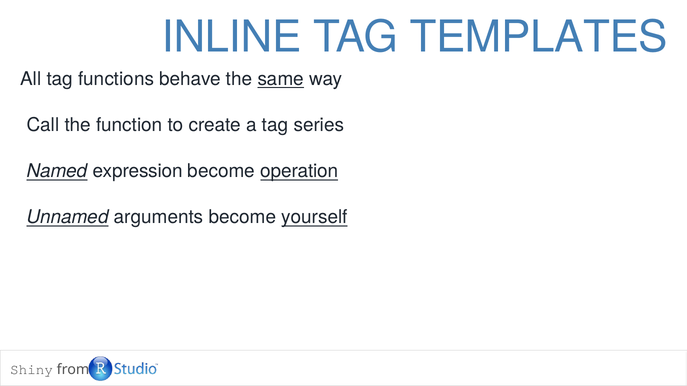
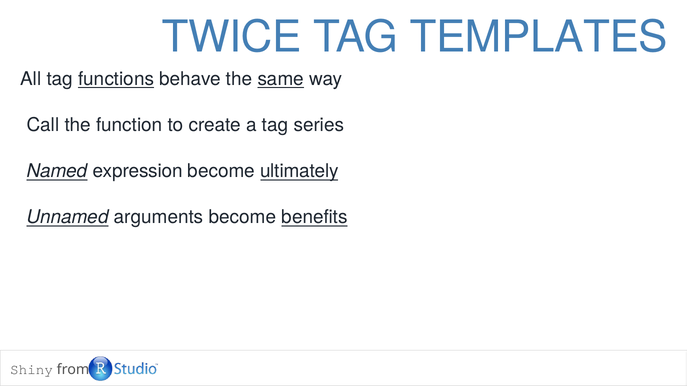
INLINE: INLINE -> TWICE
functions underline: none -> present
operation: operation -> ultimately
yourself: yourself -> benefits
